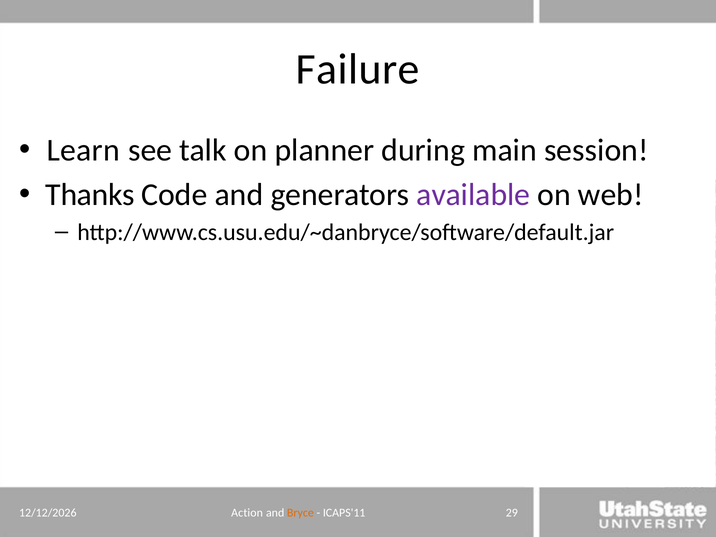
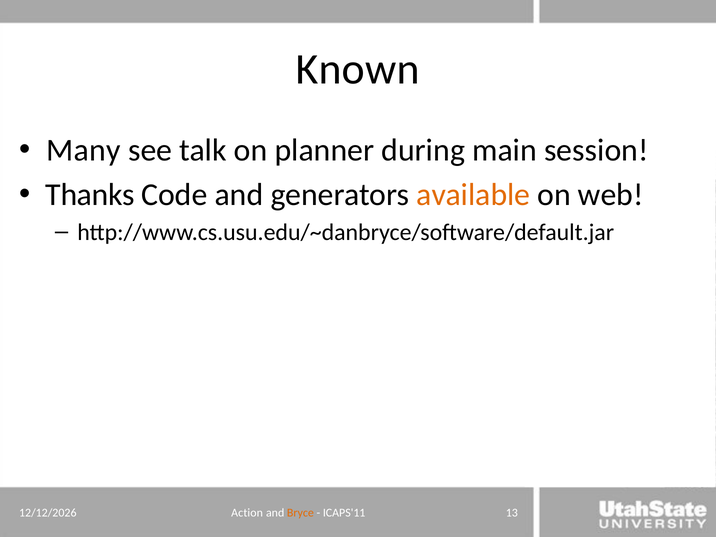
Failure: Failure -> Known
Learn: Learn -> Many
available colour: purple -> orange
29: 29 -> 13
